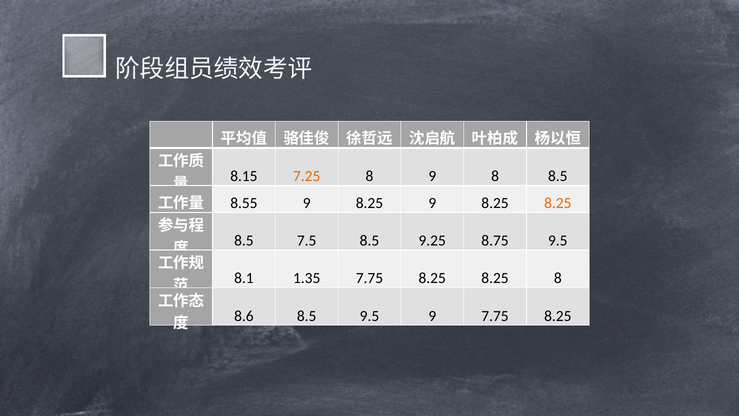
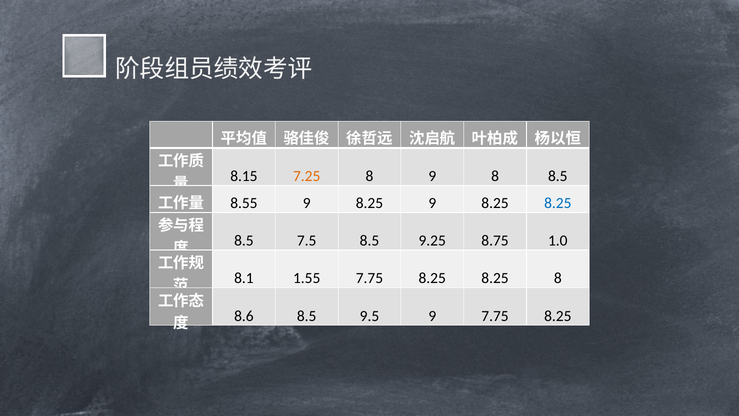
8.25 at (558, 203) colour: orange -> blue
8.75 9.5: 9.5 -> 1.0
1.35: 1.35 -> 1.55
